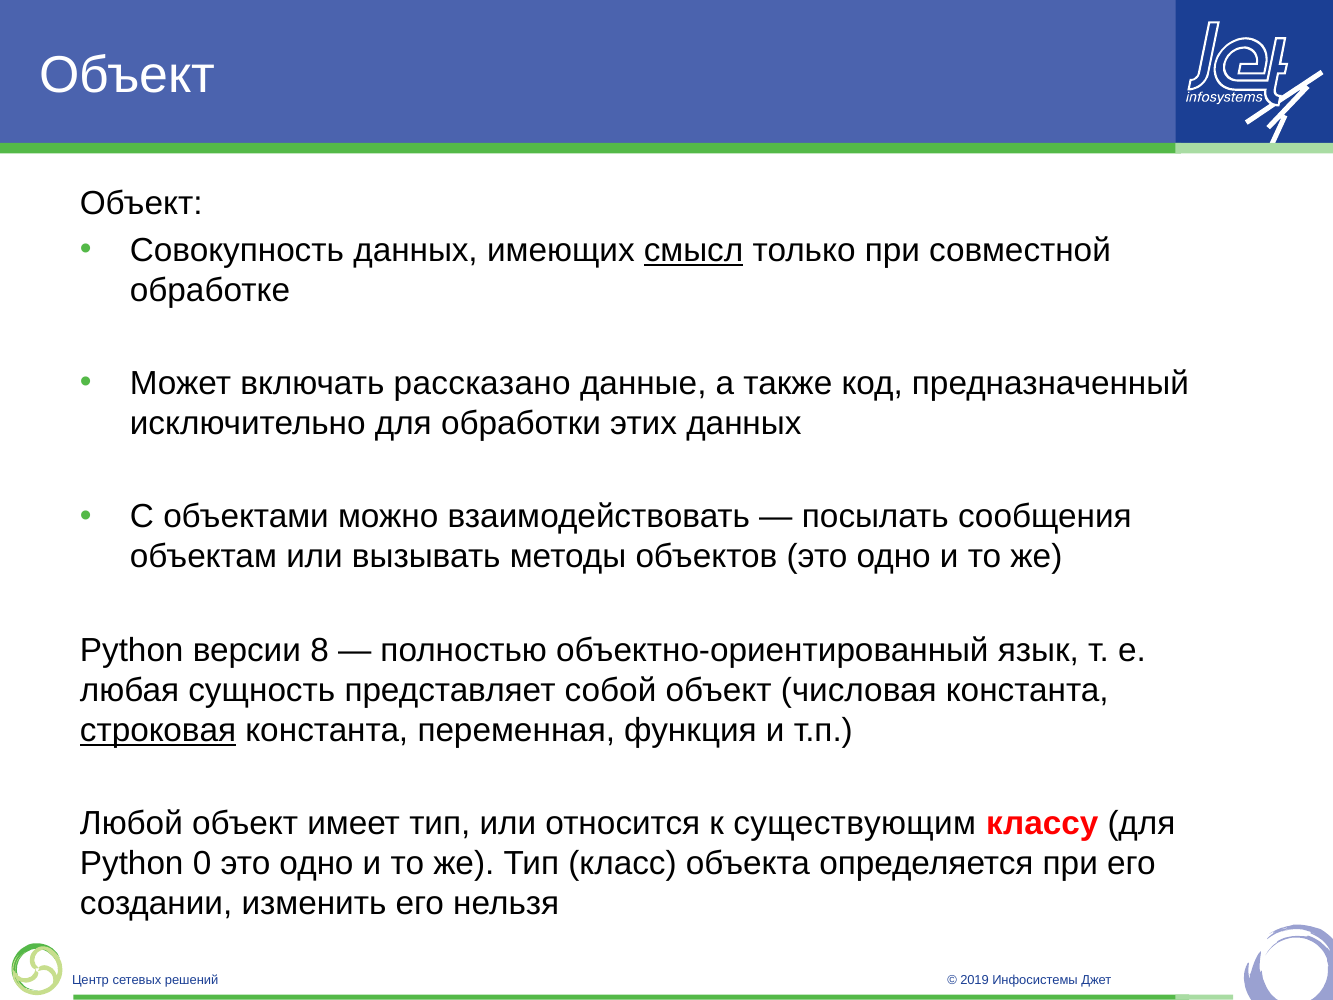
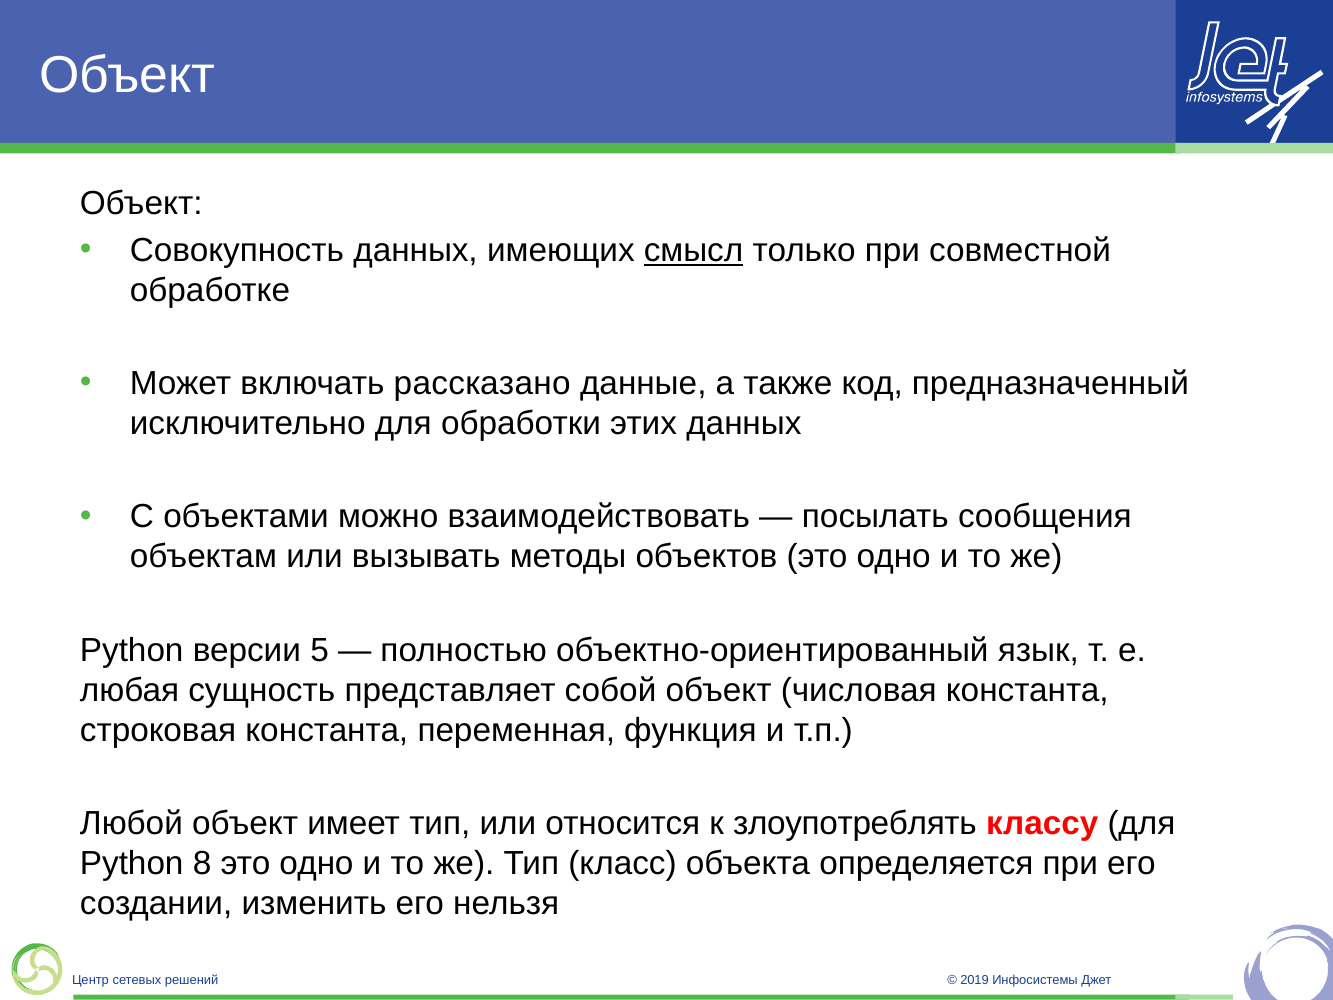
8: 8 -> 5
строковая underline: present -> none
существующим: существующим -> злоупотреблять
0: 0 -> 8
